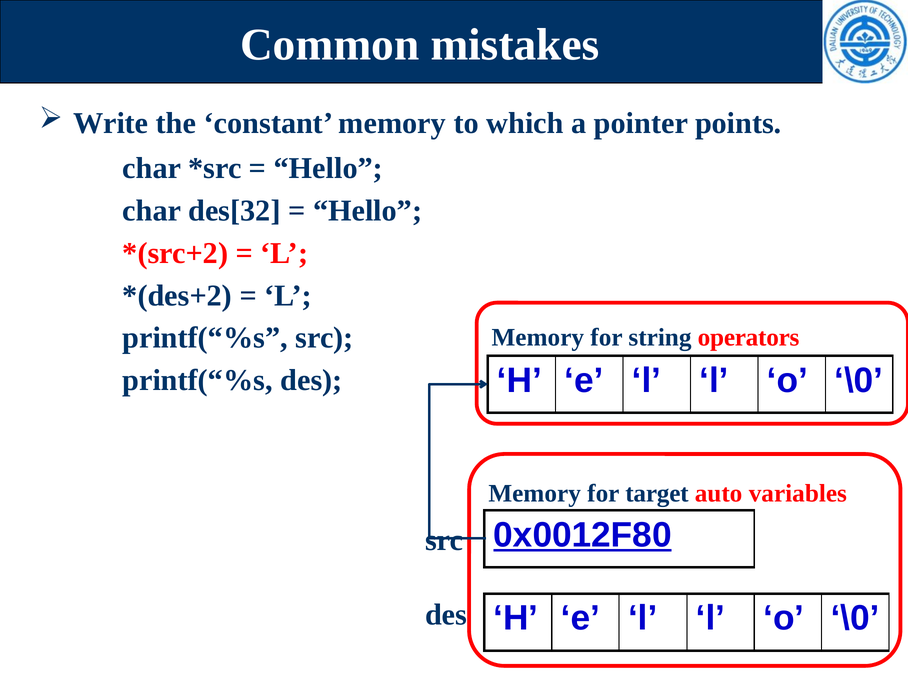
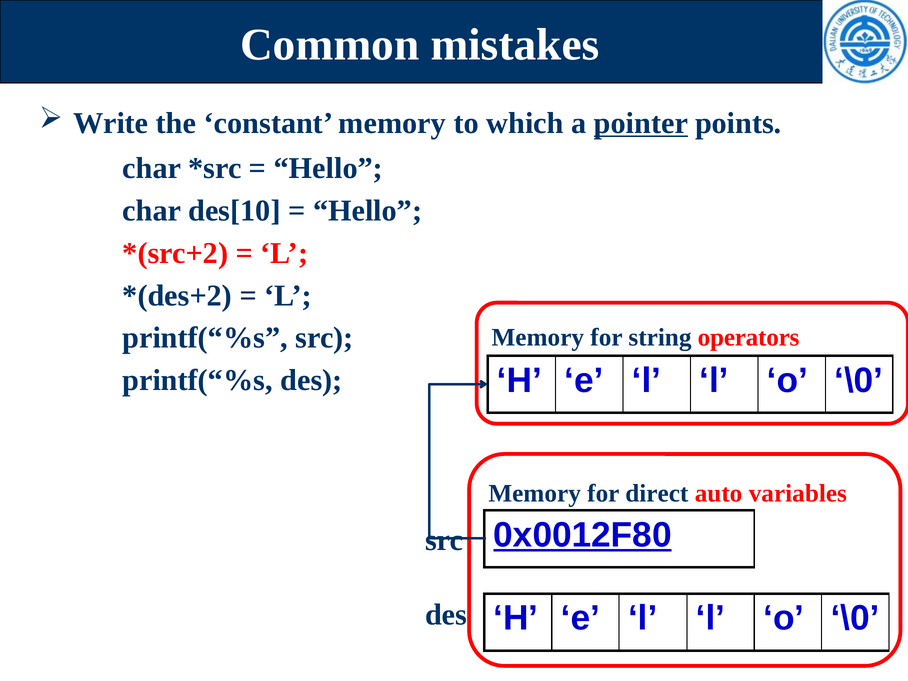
pointer underline: none -> present
des[32: des[32 -> des[10
target: target -> direct
